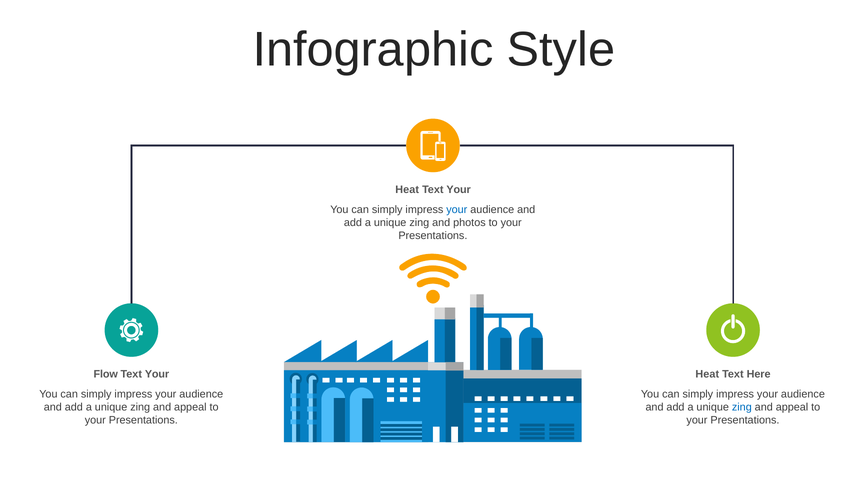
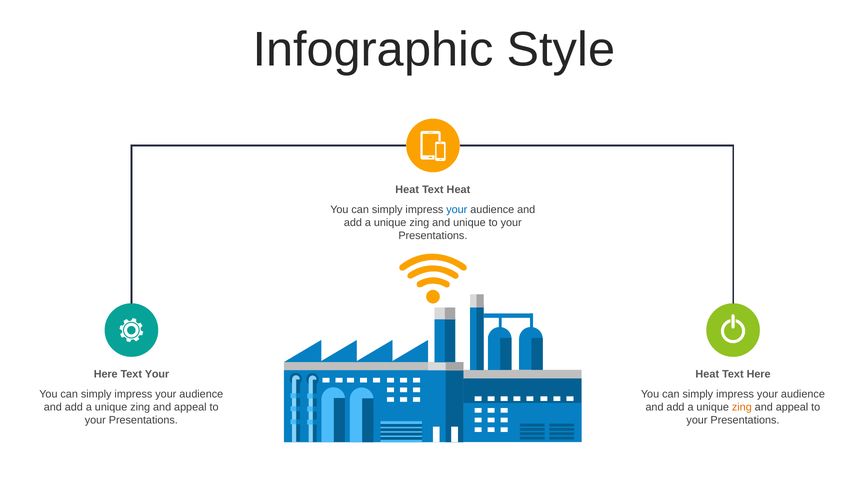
Your at (459, 190): Your -> Heat
and photos: photos -> unique
Flow at (106, 374): Flow -> Here
zing at (742, 407) colour: blue -> orange
